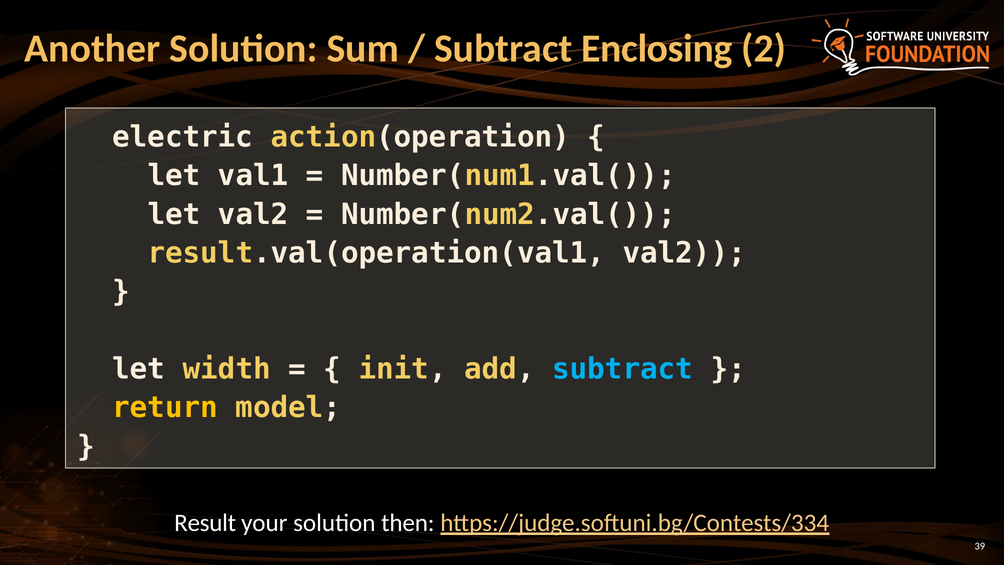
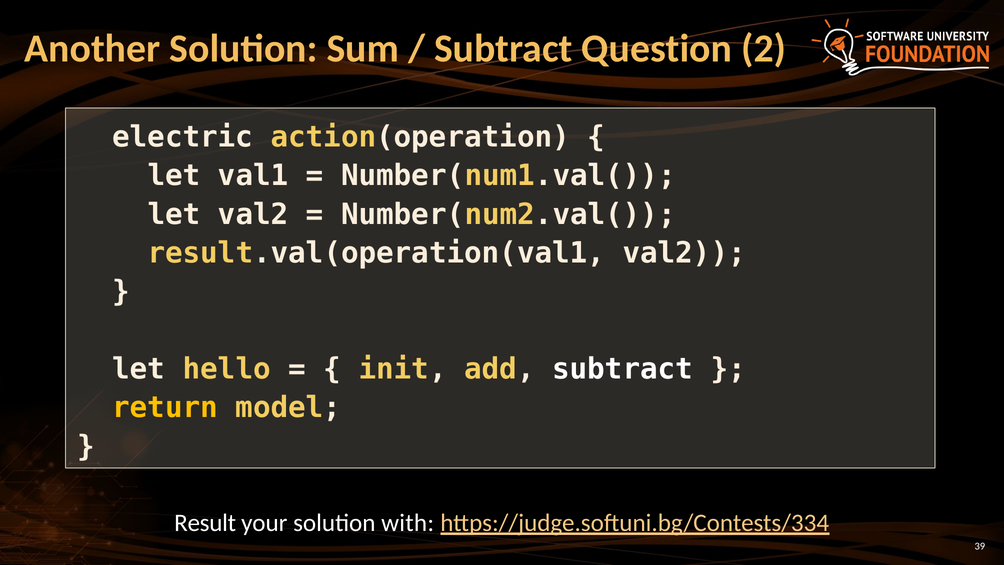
Enclosing: Enclosing -> Question
width: width -> hello
subtract at (623, 369) colour: light blue -> white
then: then -> with
